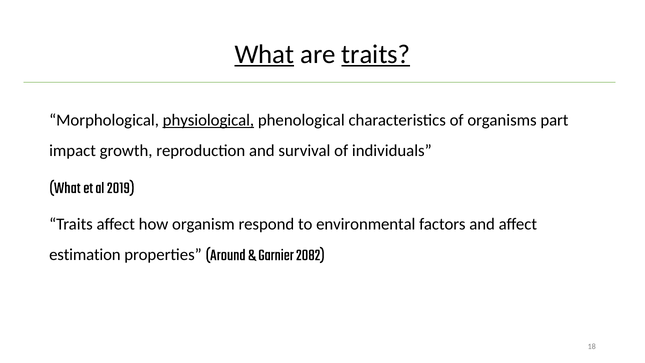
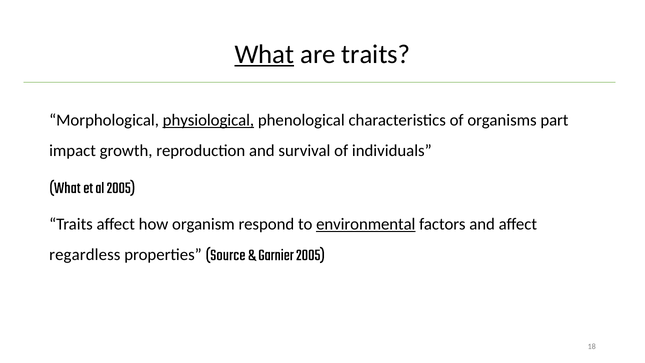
traits at (376, 54) underline: present -> none
al 2019: 2019 -> 2005
environmental underline: none -> present
estimation: estimation -> regardless
Around: Around -> Source
Garnier 2082: 2082 -> 2005
